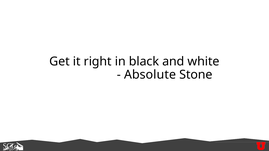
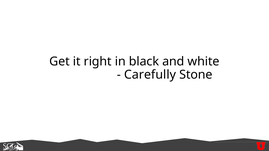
Absolute: Absolute -> Carefully
